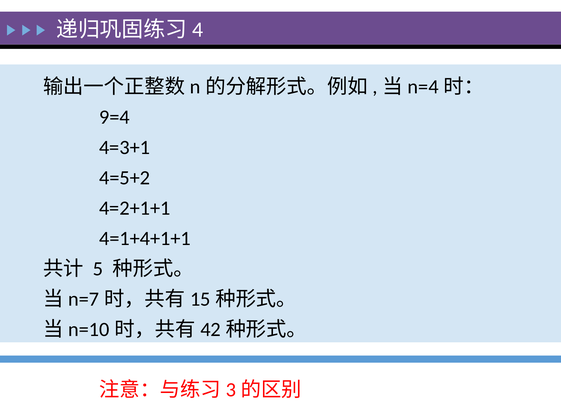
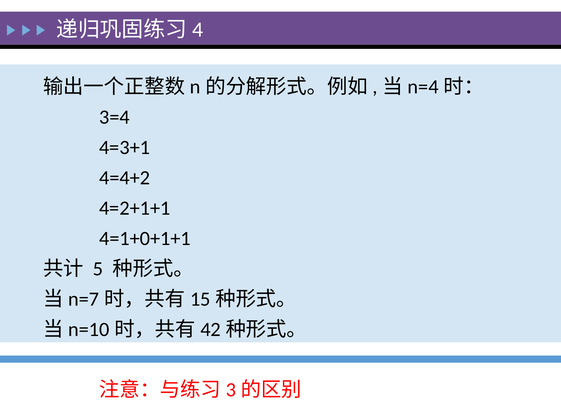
9=4: 9=4 -> 3=4
4=5+2: 4=5+2 -> 4=4+2
4=1+4+1+1: 4=1+4+1+1 -> 4=1+0+1+1
